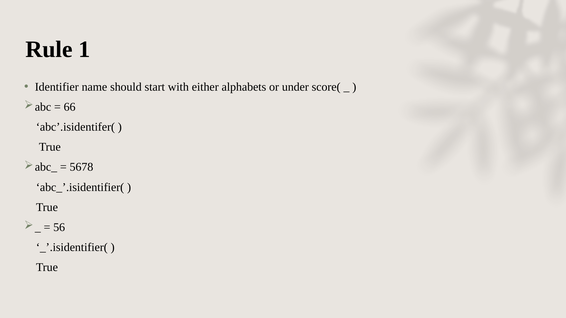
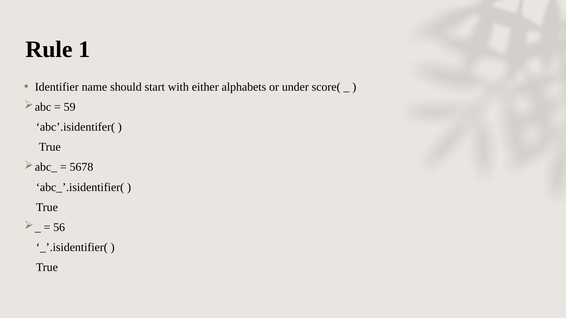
66: 66 -> 59
